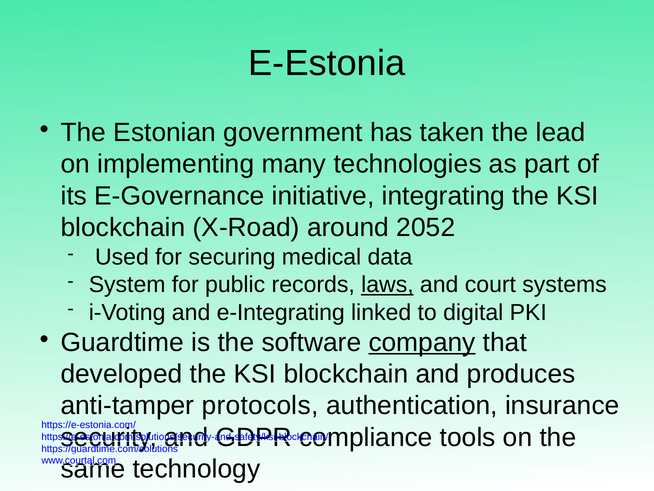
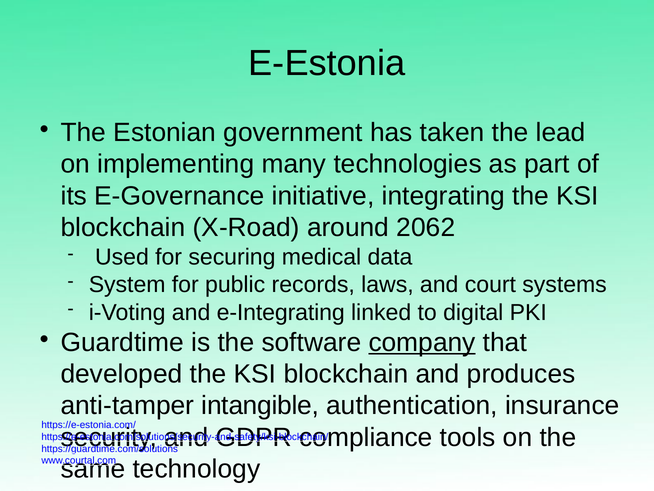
2052: 2052 -> 2062
laws underline: present -> none
protocols: protocols -> intangible
